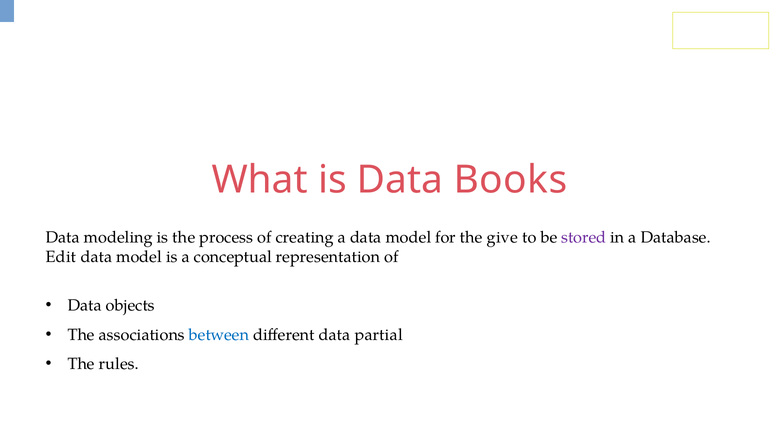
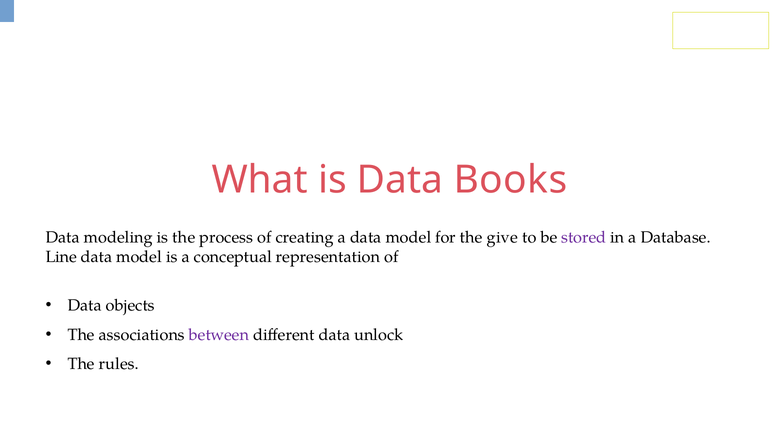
Edit: Edit -> Line
between colour: blue -> purple
partial: partial -> unlock
